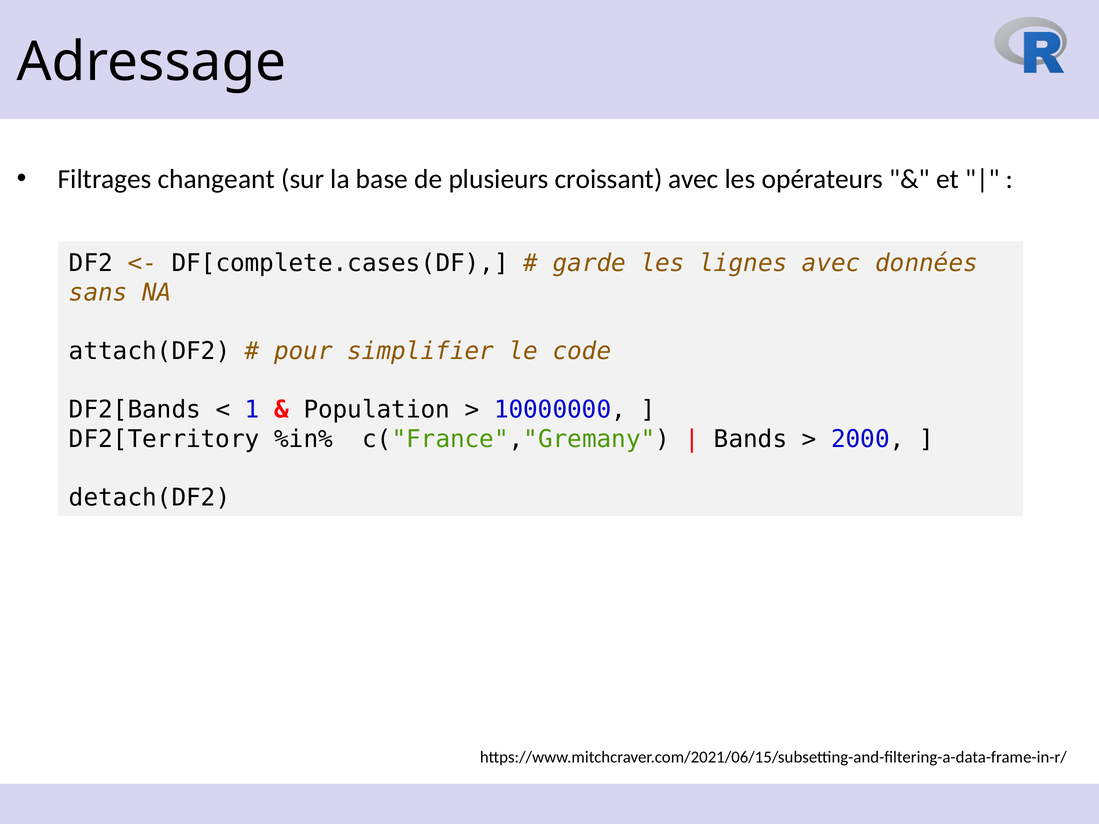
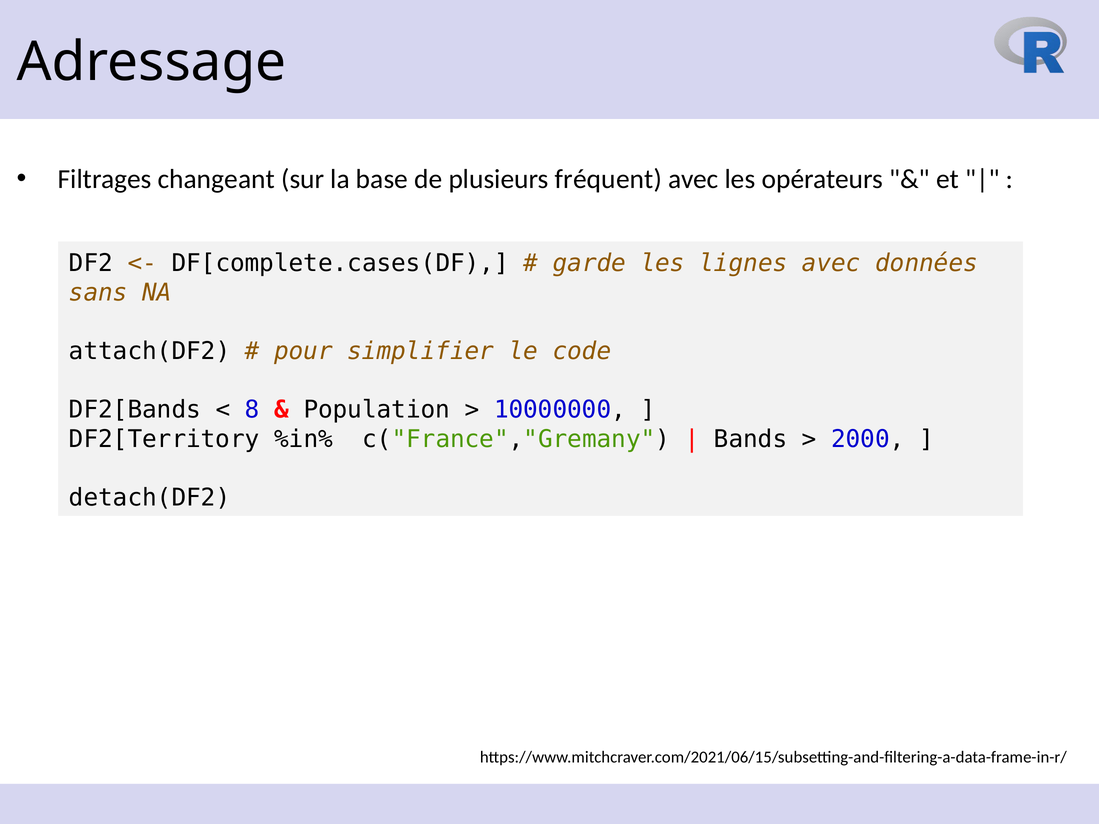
croissant: croissant -> fréquent
1: 1 -> 8
